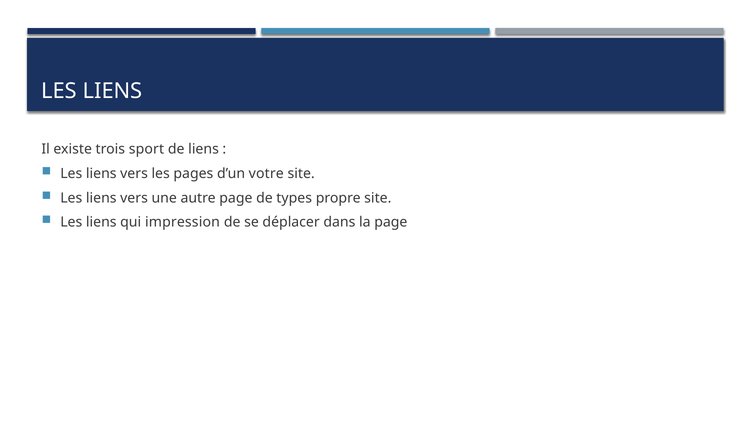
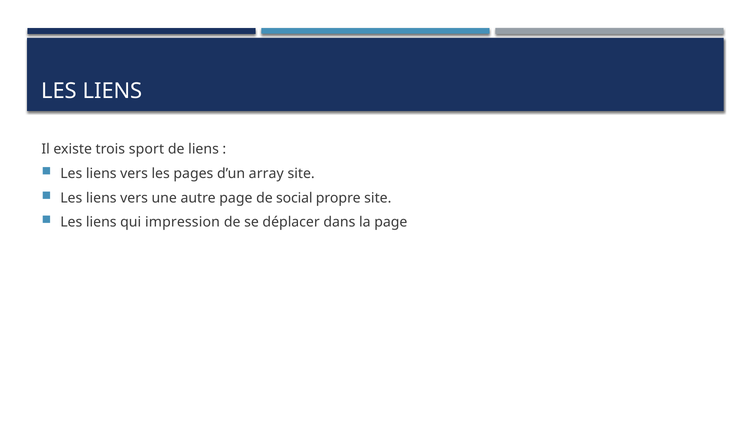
votre: votre -> array
types: types -> social
